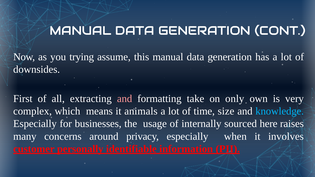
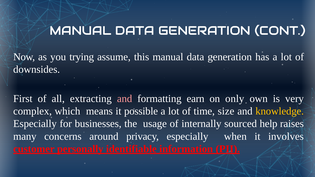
take: take -> earn
animals: animals -> possible
knowledge colour: light blue -> yellow
here: here -> help
